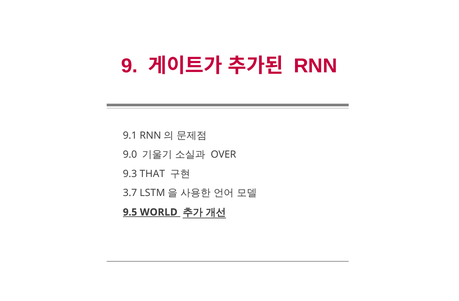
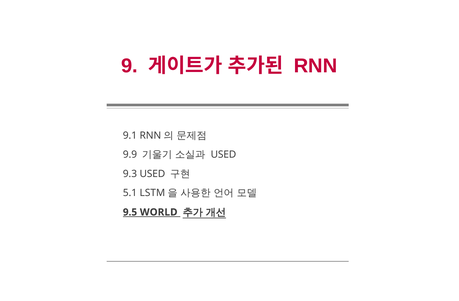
9.0: 9.0 -> 9.9
OVER at (223, 155): OVER -> USED
9.3 THAT: THAT -> USED
3.7: 3.7 -> 5.1
